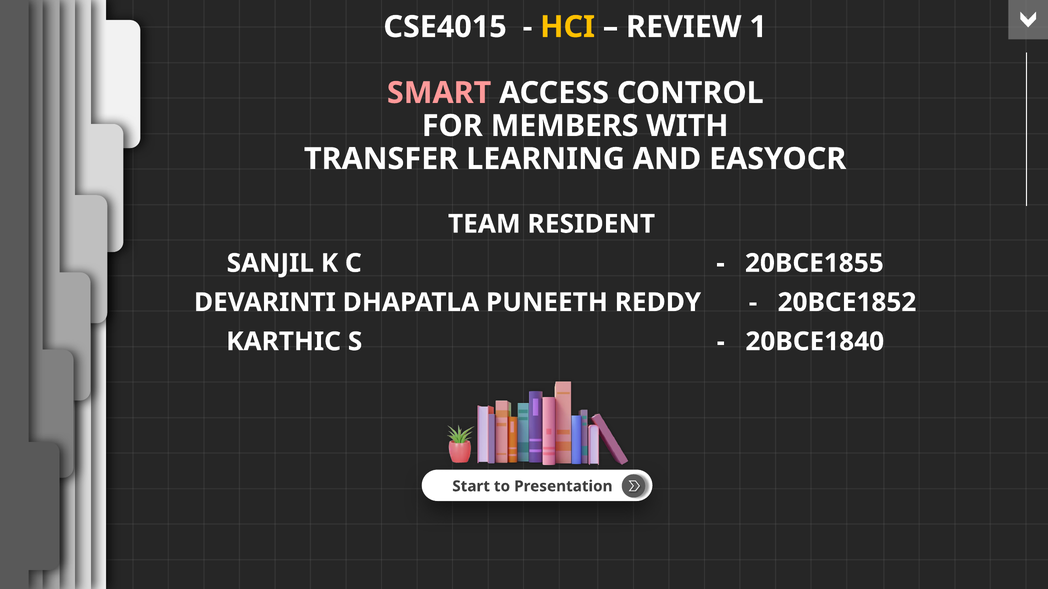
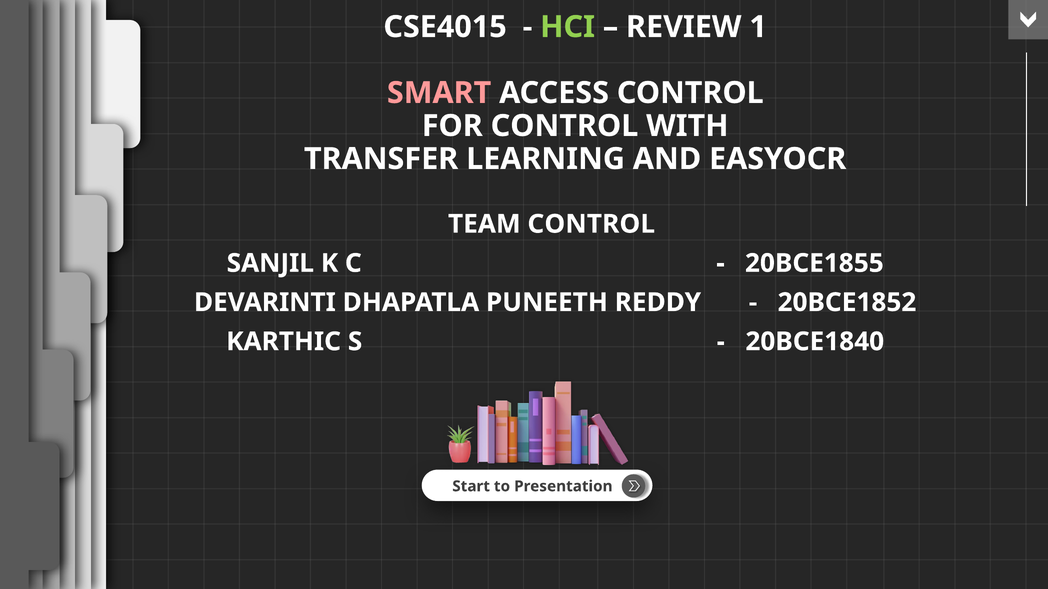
HCI colour: yellow -> light green
FOR MEMBERS: MEMBERS -> CONTROL
TEAM RESIDENT: RESIDENT -> CONTROL
